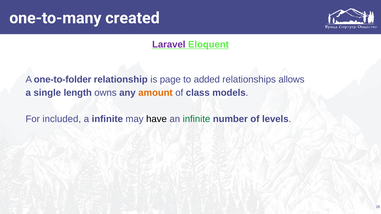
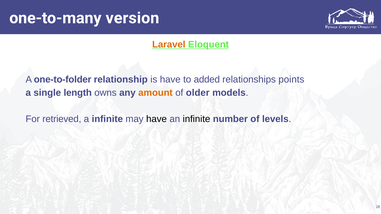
created: created -> version
Laravel colour: purple -> orange
is page: page -> have
allows: allows -> points
class: class -> older
included: included -> retrieved
infinite at (197, 119) colour: green -> black
